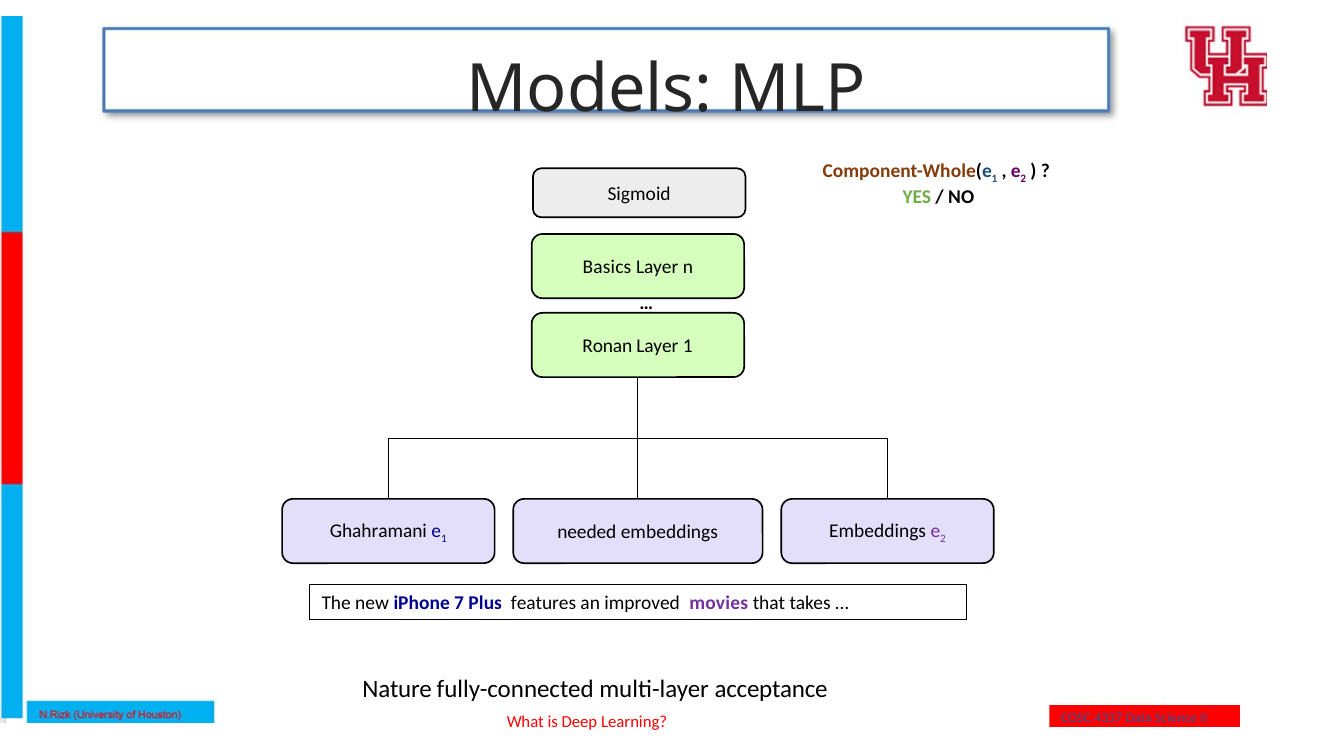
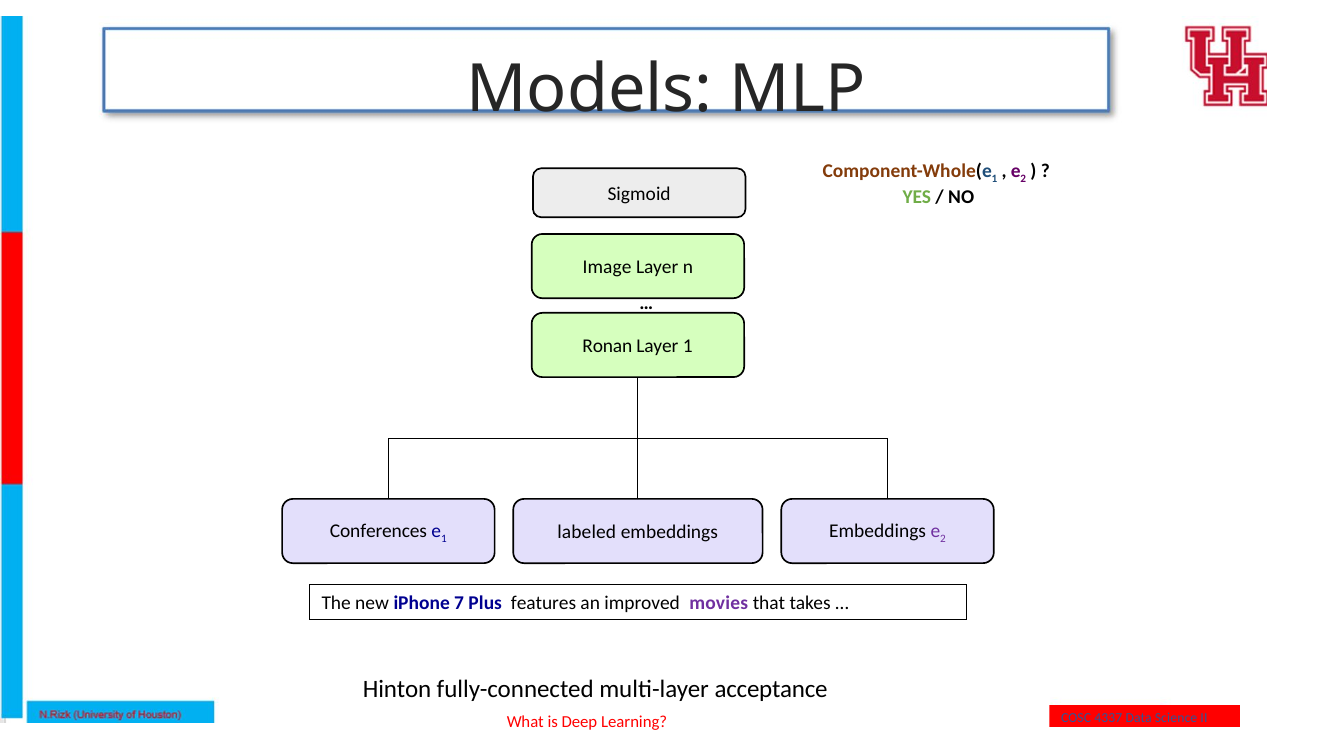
Basics: Basics -> Image
Ghahramani: Ghahramani -> Conferences
needed: needed -> labeled
Nature: Nature -> Hinton
